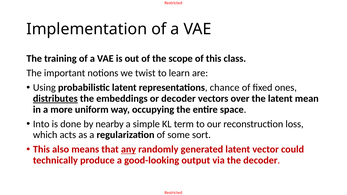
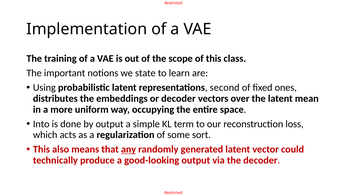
twist: twist -> state
chance: chance -> second
distributes underline: present -> none
by nearby: nearby -> output
